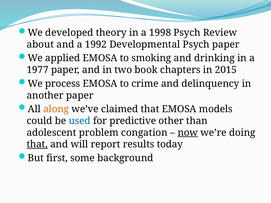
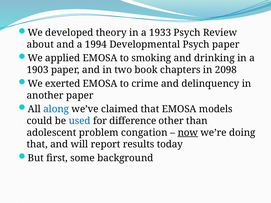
1998: 1998 -> 1933
1992: 1992 -> 1994
1977: 1977 -> 1903
2015: 2015 -> 2098
process: process -> exerted
along colour: orange -> blue
predictive: predictive -> difference
that at (37, 145) underline: present -> none
